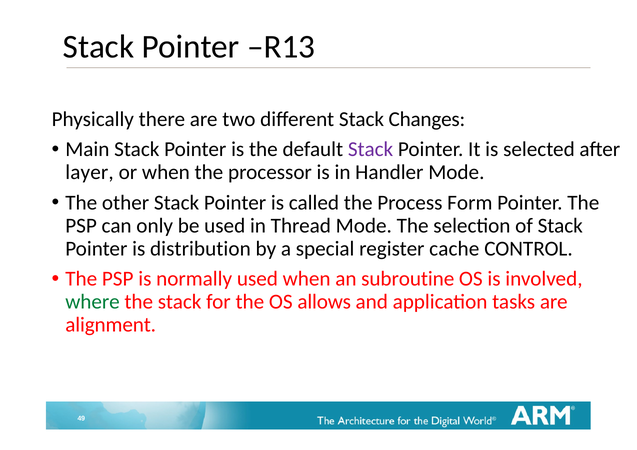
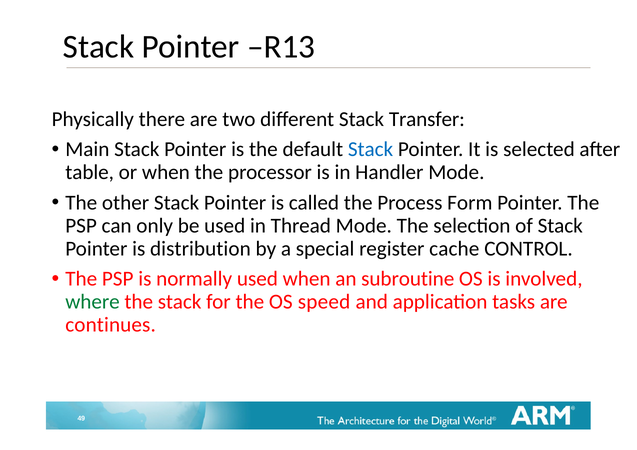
Changes: Changes -> Transfer
Stack at (371, 150) colour: purple -> blue
layer: layer -> table
allows: allows -> speed
alignment: alignment -> continues
